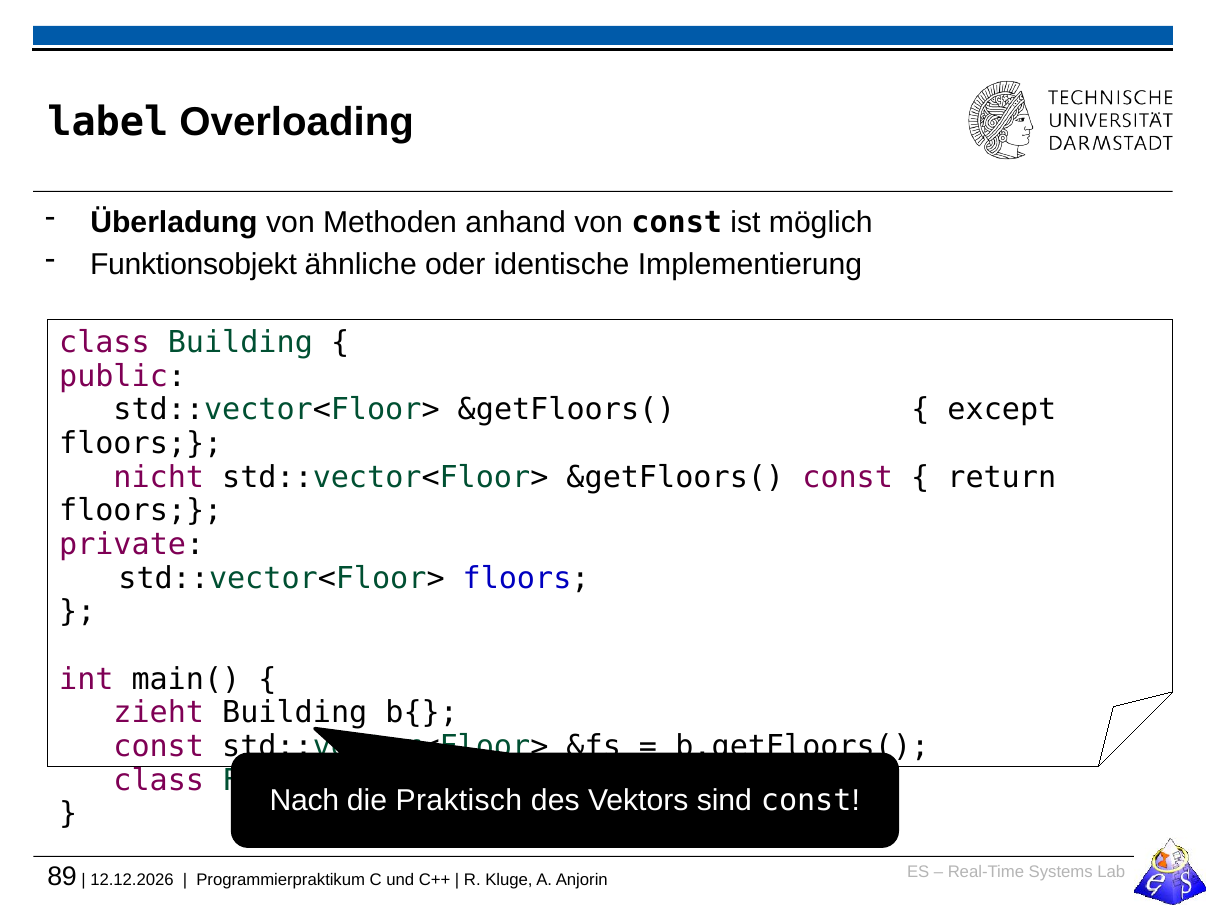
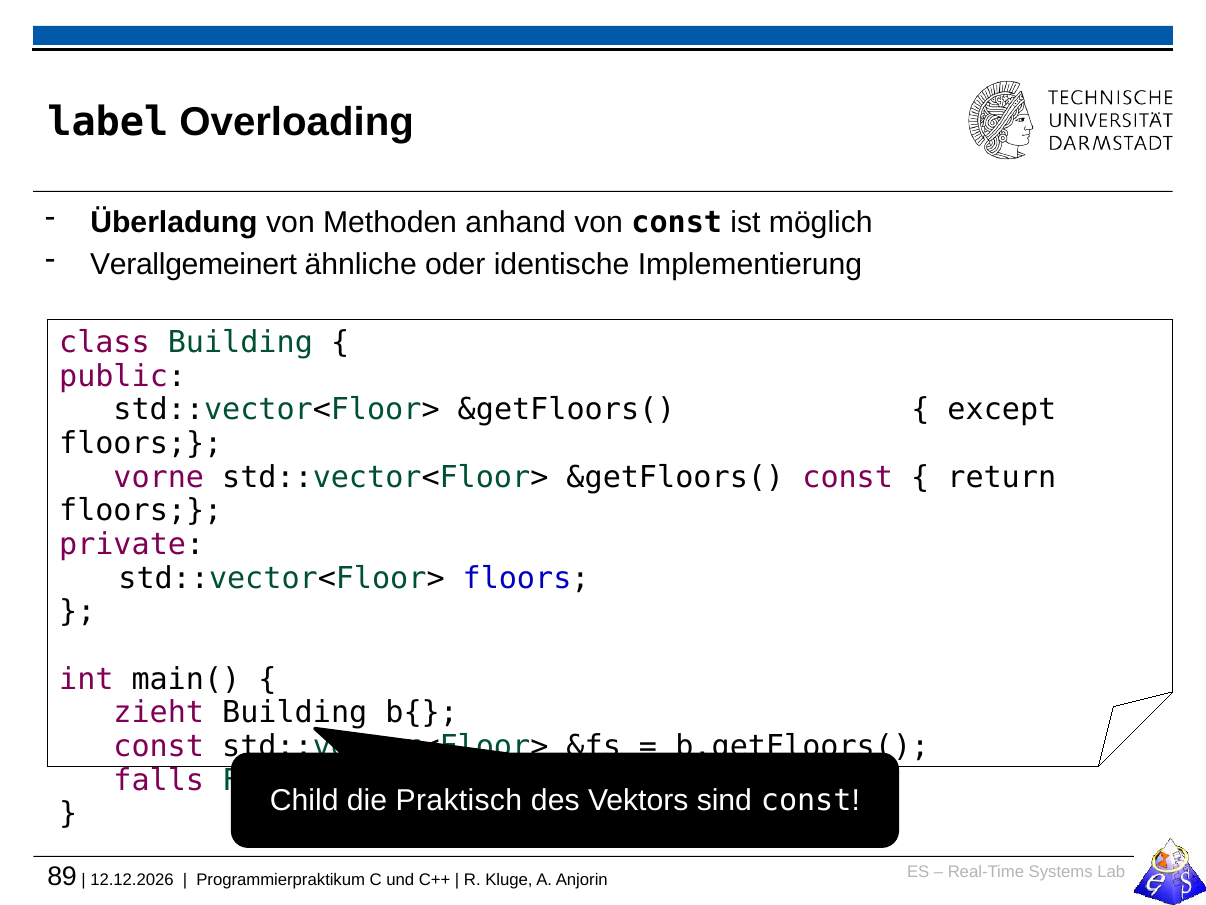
Funktionsobjekt: Funktionsobjekt -> Verallgemeinert
nicht: nicht -> vorne
class at (159, 780): class -> falls
Nach: Nach -> Child
